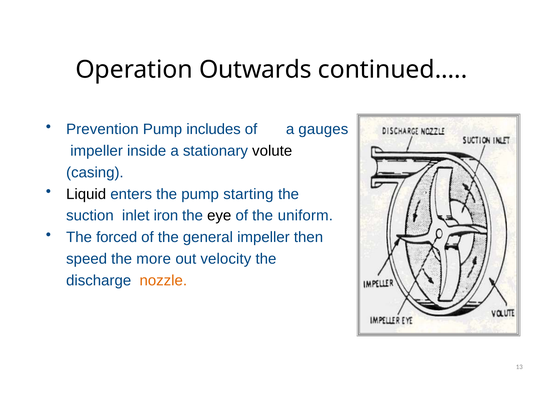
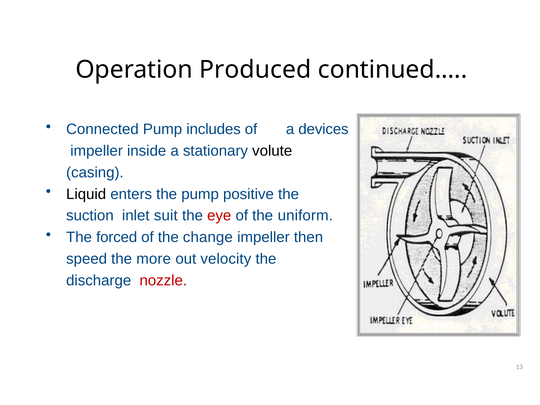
Outwards: Outwards -> Produced
Prevention: Prevention -> Connected
gauges: gauges -> devices
starting: starting -> positive
iron: iron -> suit
eye colour: black -> red
general: general -> change
nozzle colour: orange -> red
